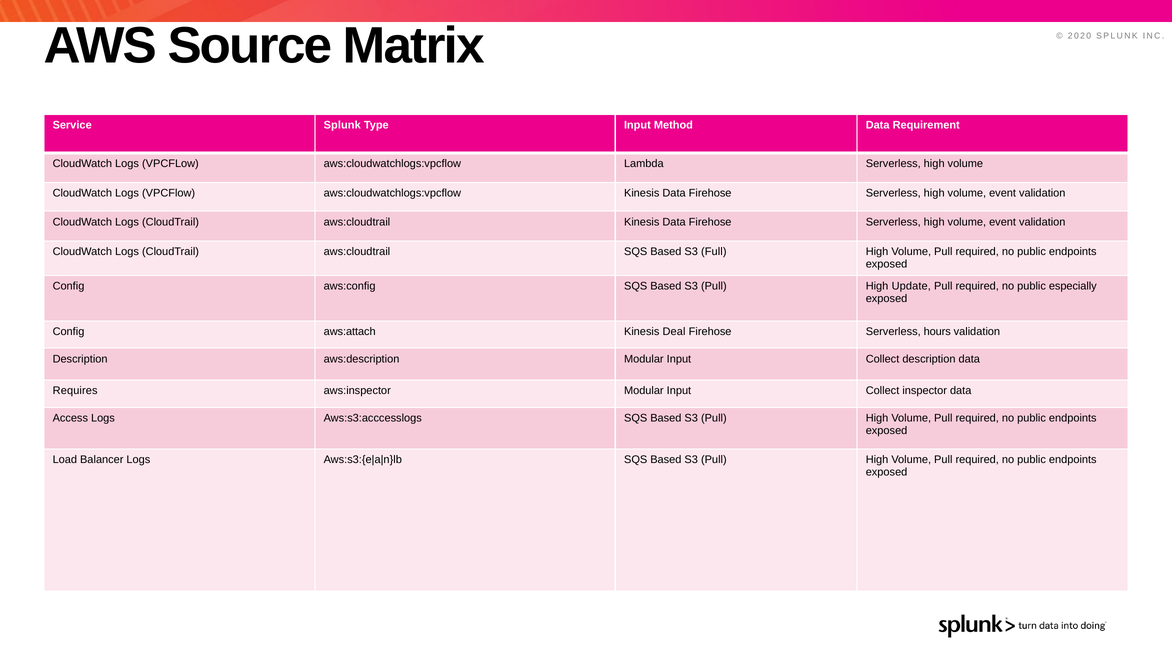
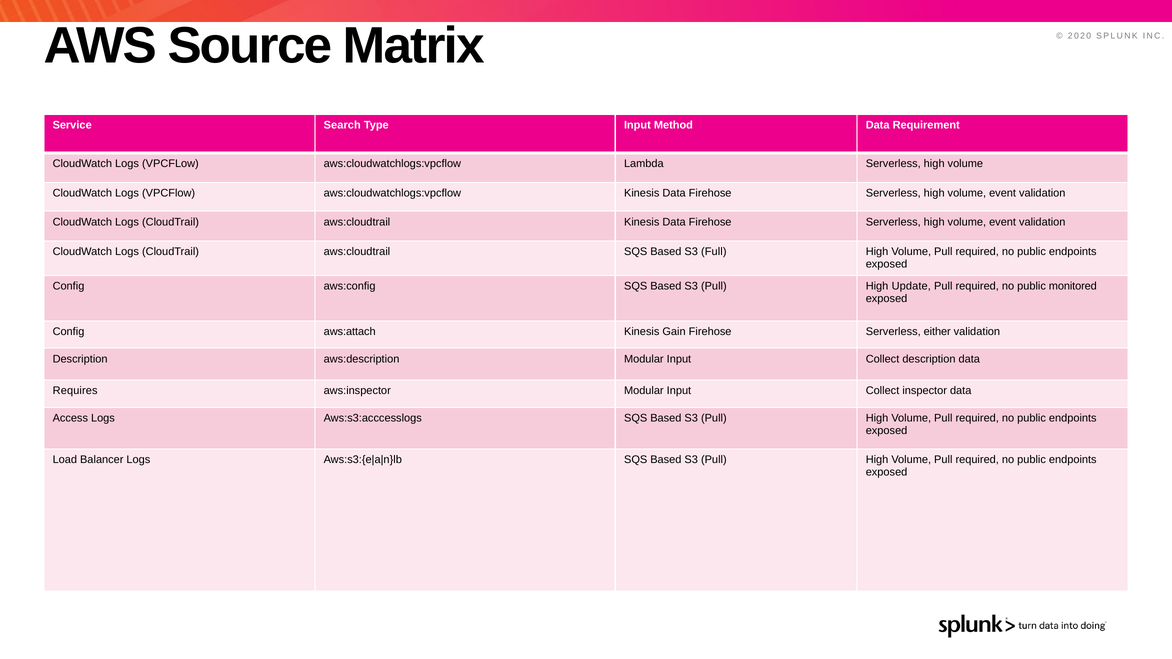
Service Splunk: Splunk -> Search
especially: especially -> monitored
Deal: Deal -> Gain
hours: hours -> either
